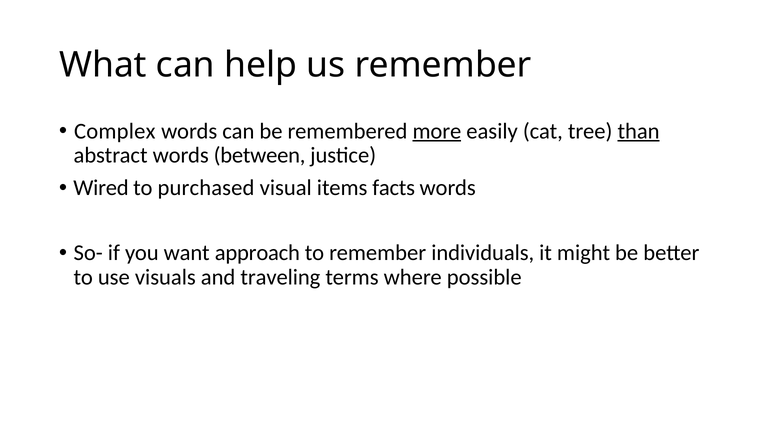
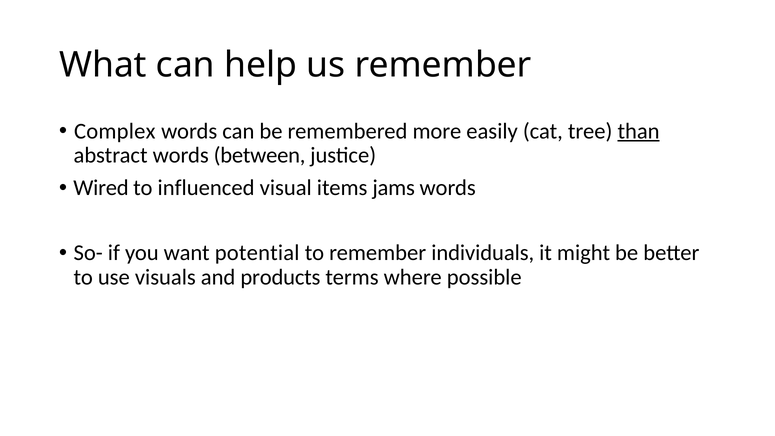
more underline: present -> none
purchased: purchased -> influenced
facts: facts -> jams
approach: approach -> potential
traveling: traveling -> products
